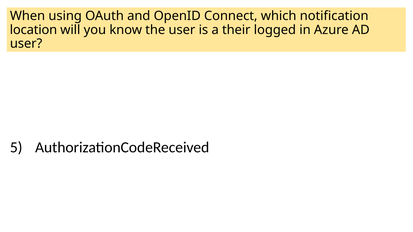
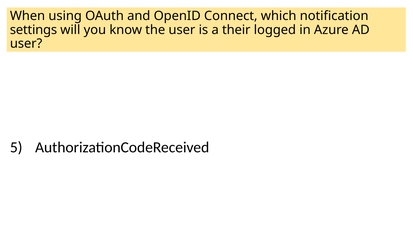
location: location -> settings
